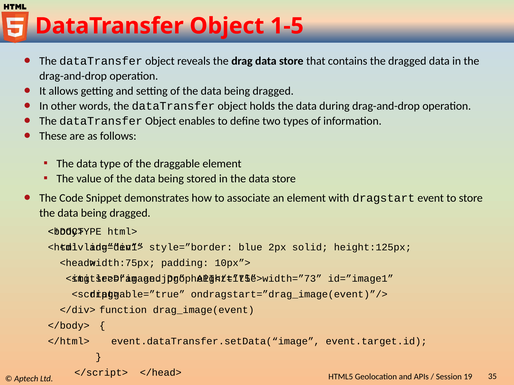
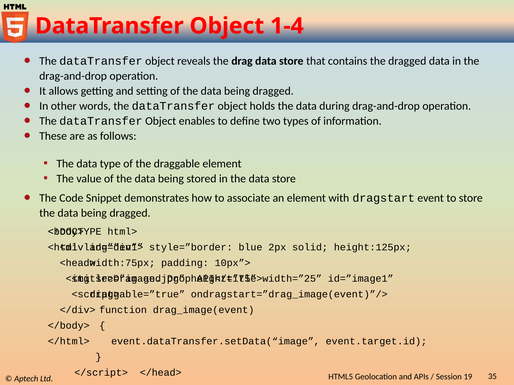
1-5: 1-5 -> 1-4
width=”73: width=”73 -> width=”25
